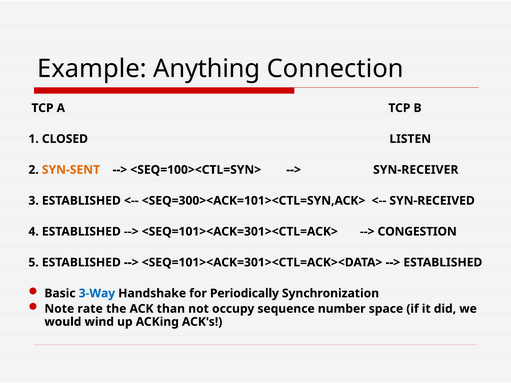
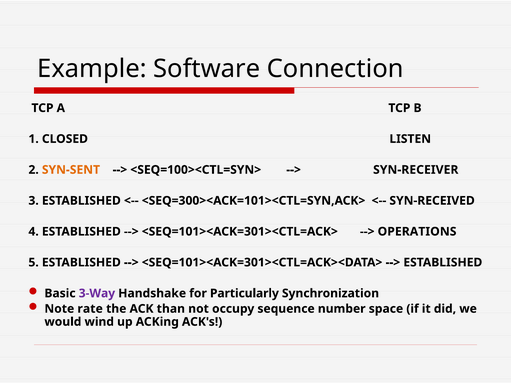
Anything: Anything -> Software
CONGESTION: CONGESTION -> OPERATIONS
3-Way colour: blue -> purple
Periodically: Periodically -> Particularly
